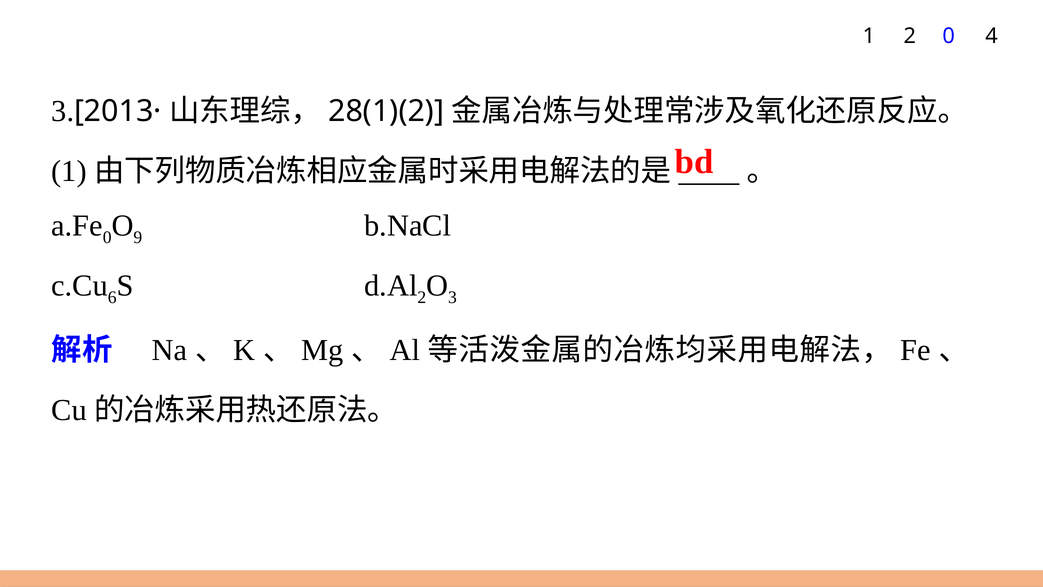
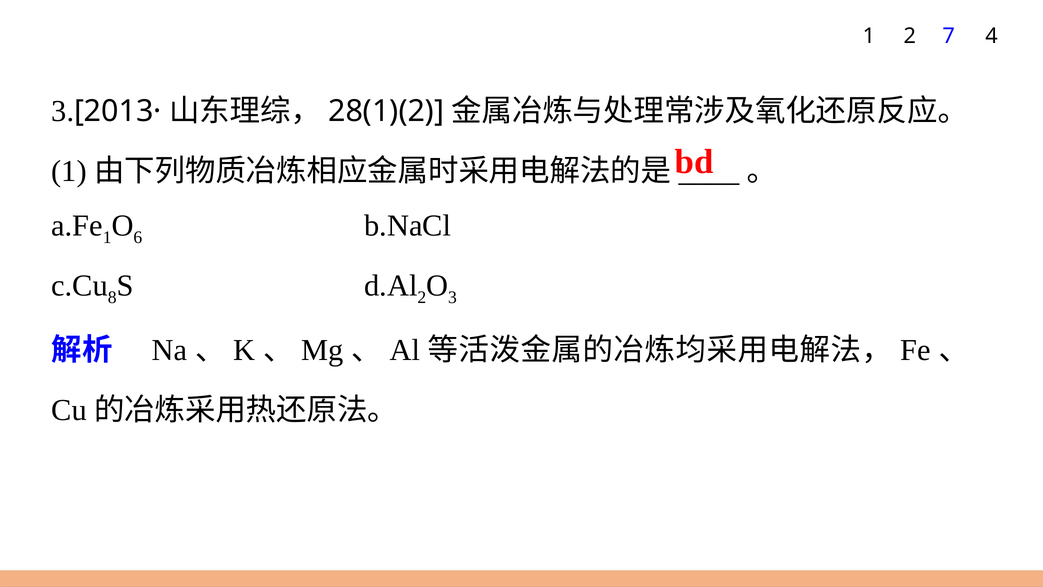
2 0: 0 -> 7
0 at (107, 238): 0 -> 1
9: 9 -> 6
6: 6 -> 8
